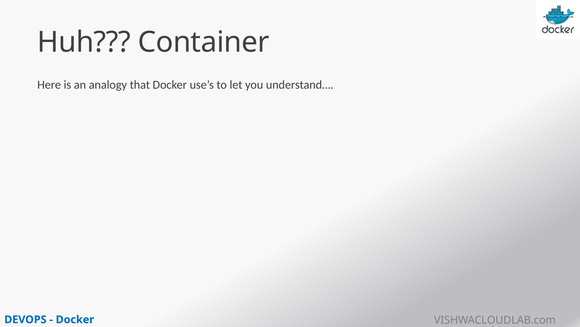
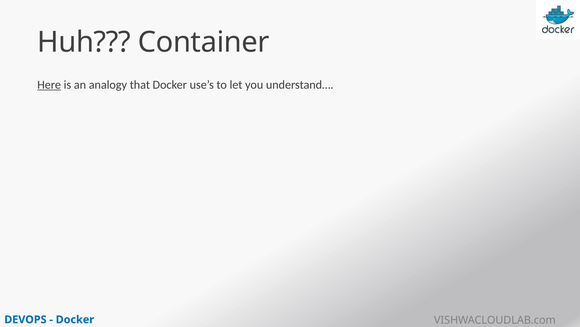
Here underline: none -> present
